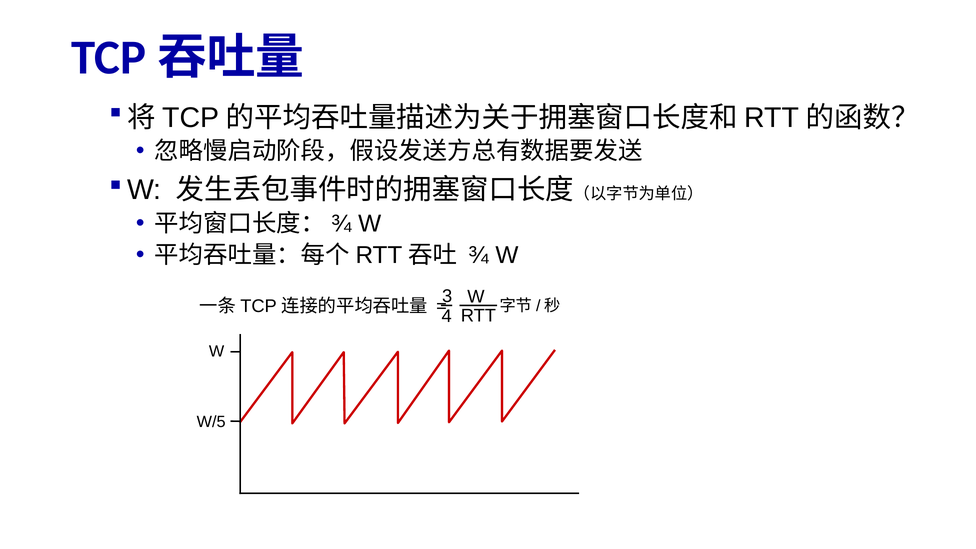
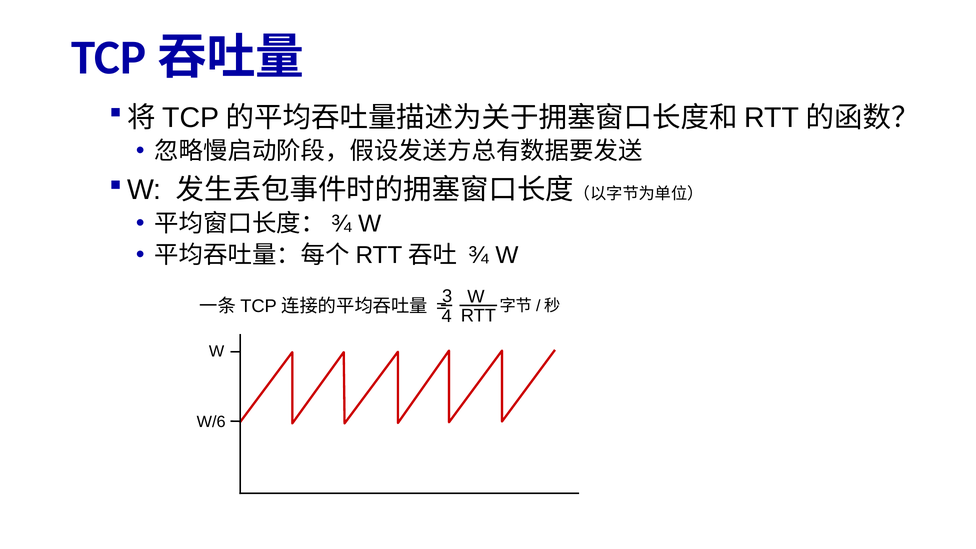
W/5: W/5 -> W/6
